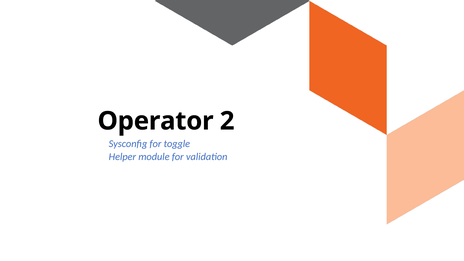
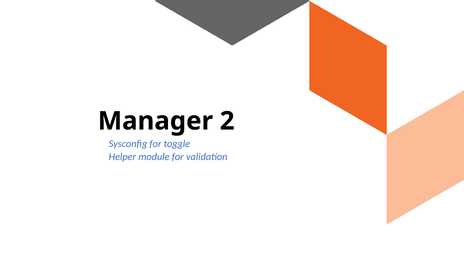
Operator: Operator -> Manager
